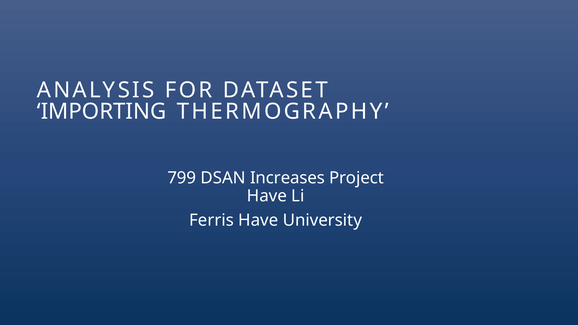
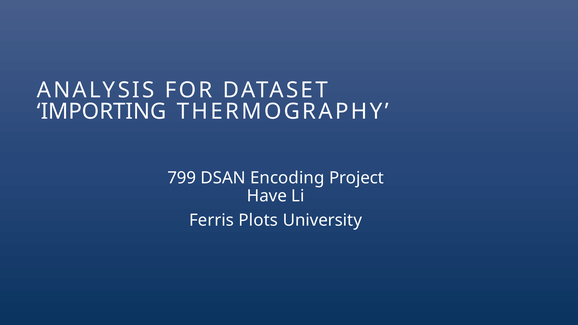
Increases: Increases -> Encoding
Ferris Have: Have -> Plots
